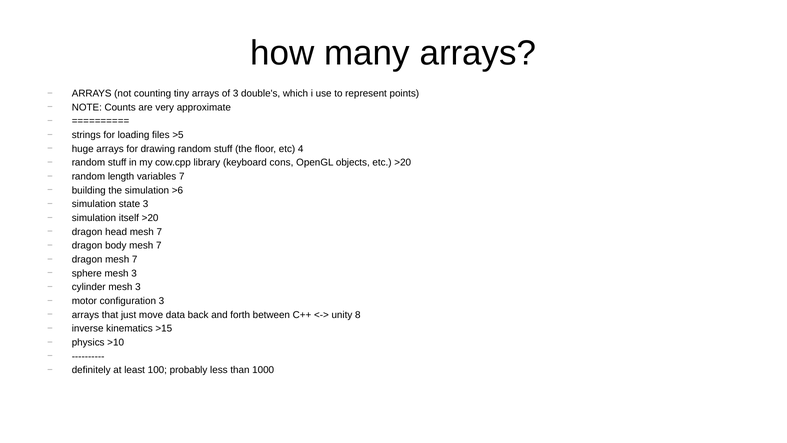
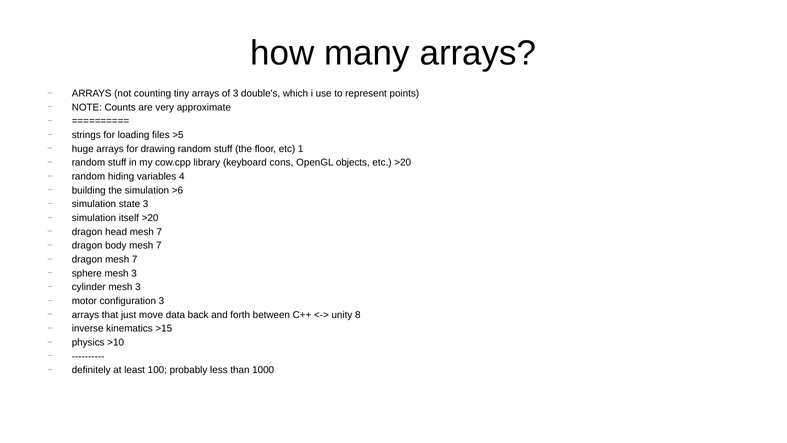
4: 4 -> 1
length: length -> hiding
variables 7: 7 -> 4
